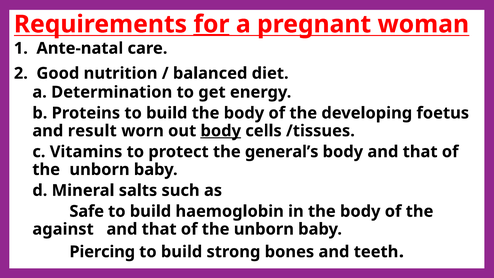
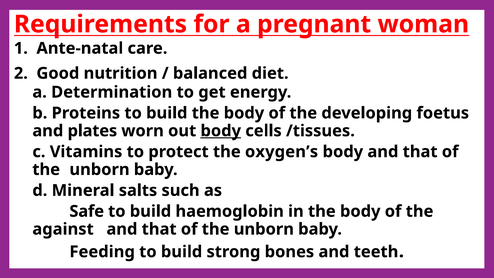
for underline: present -> none
result: result -> plates
general’s: general’s -> oxygen’s
Piercing: Piercing -> Feeding
